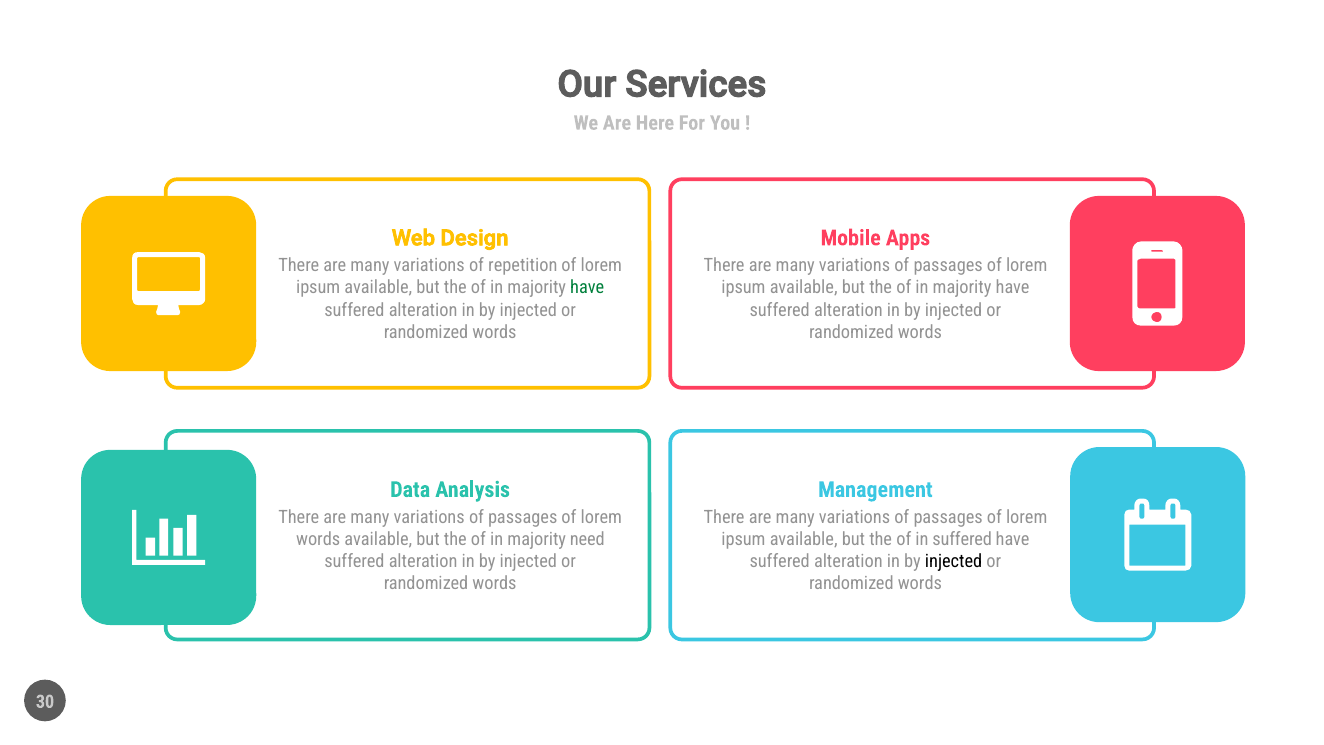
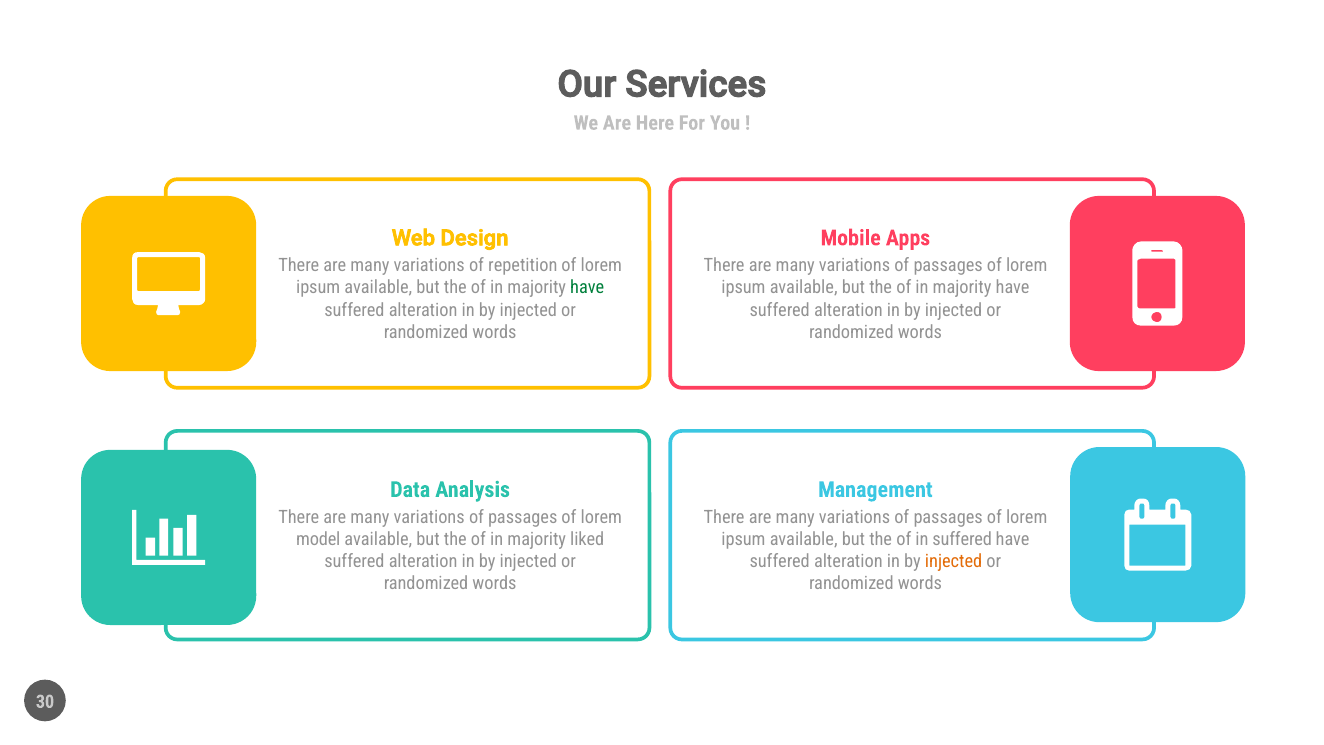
words at (318, 539): words -> model
need: need -> liked
injected at (954, 561) colour: black -> orange
